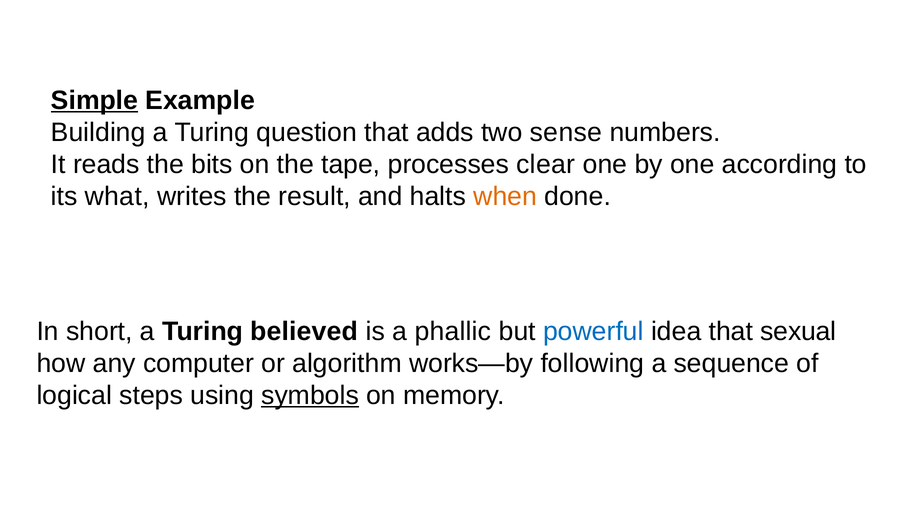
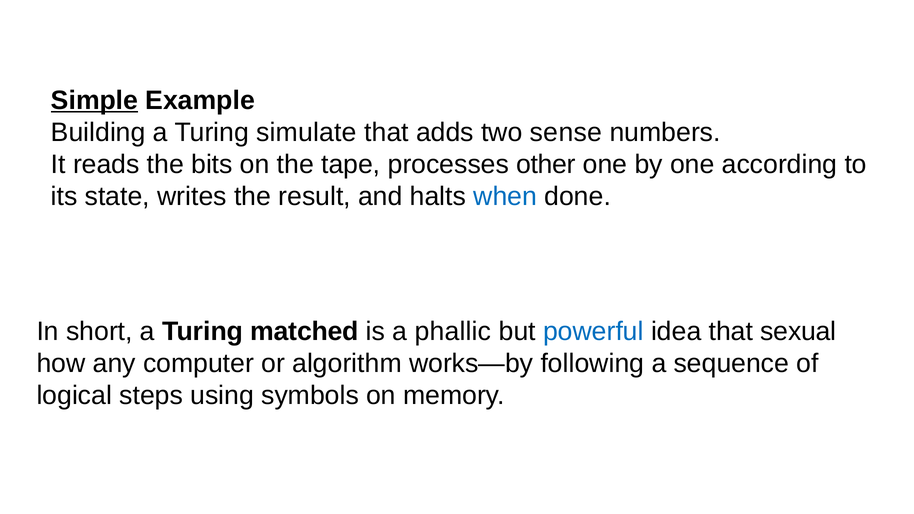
question: question -> simulate
clear: clear -> other
what: what -> state
when colour: orange -> blue
believed: believed -> matched
symbols underline: present -> none
